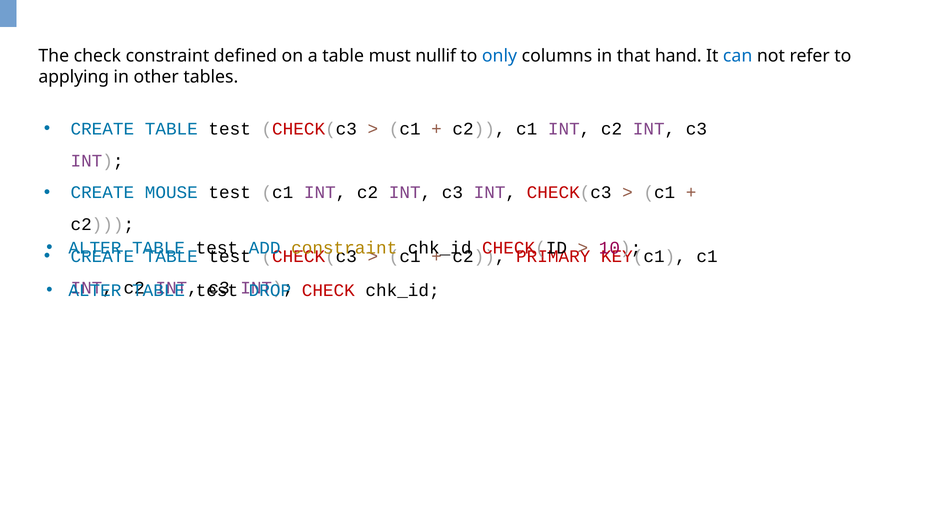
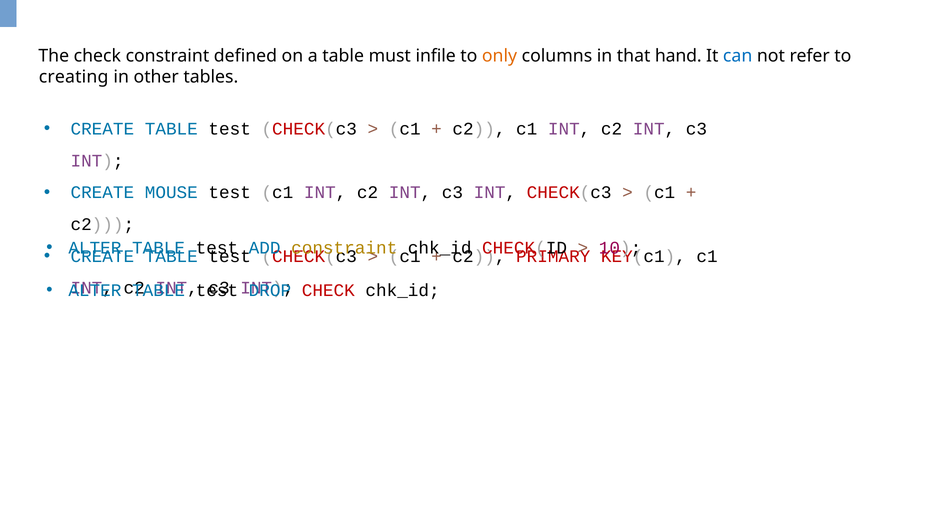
nullif: nullif -> infile
only colour: blue -> orange
applying: applying -> creating
